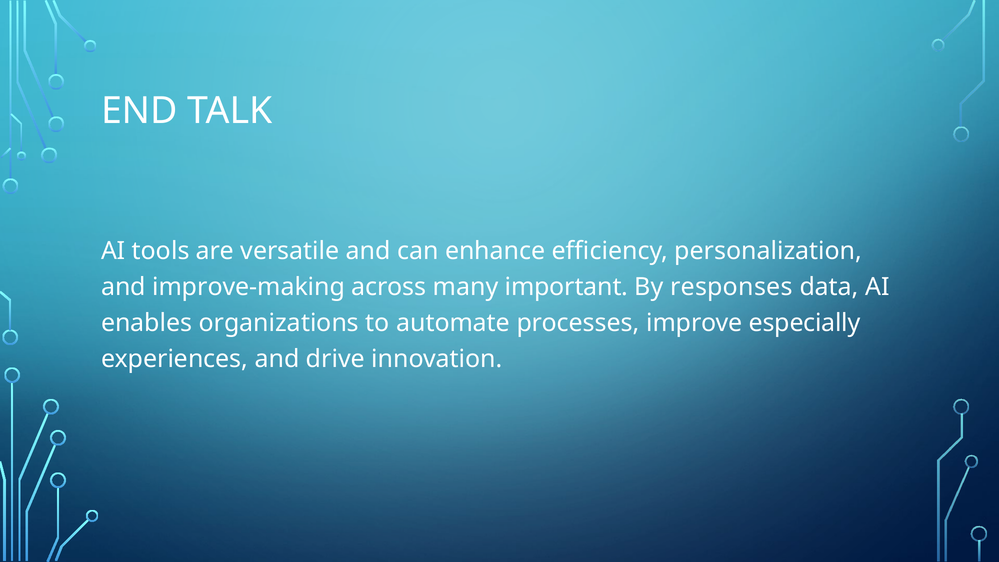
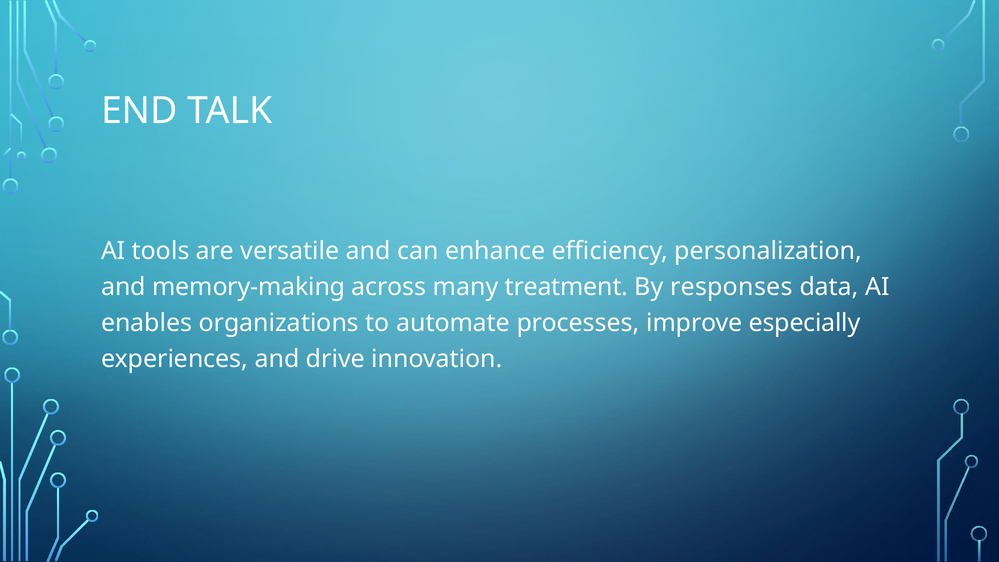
improve-making: improve-making -> memory-making
important: important -> treatment
